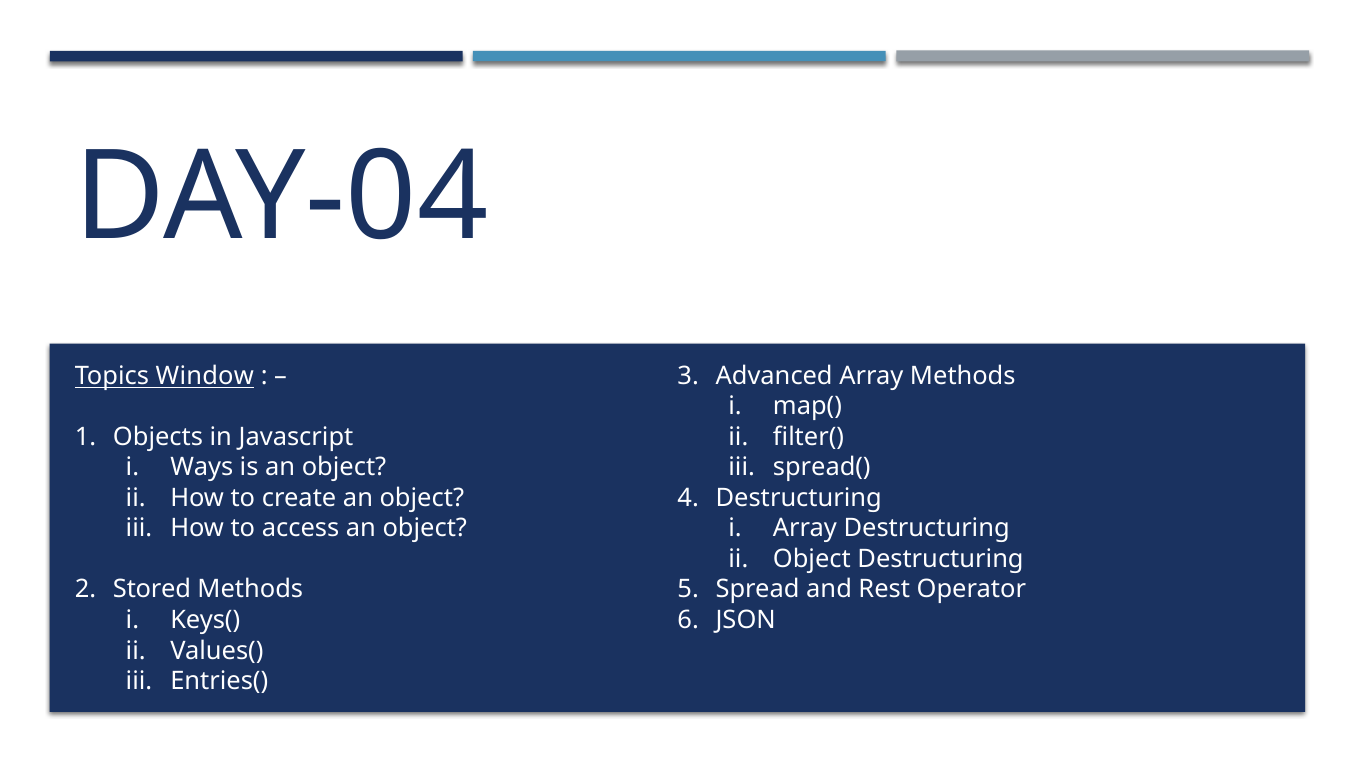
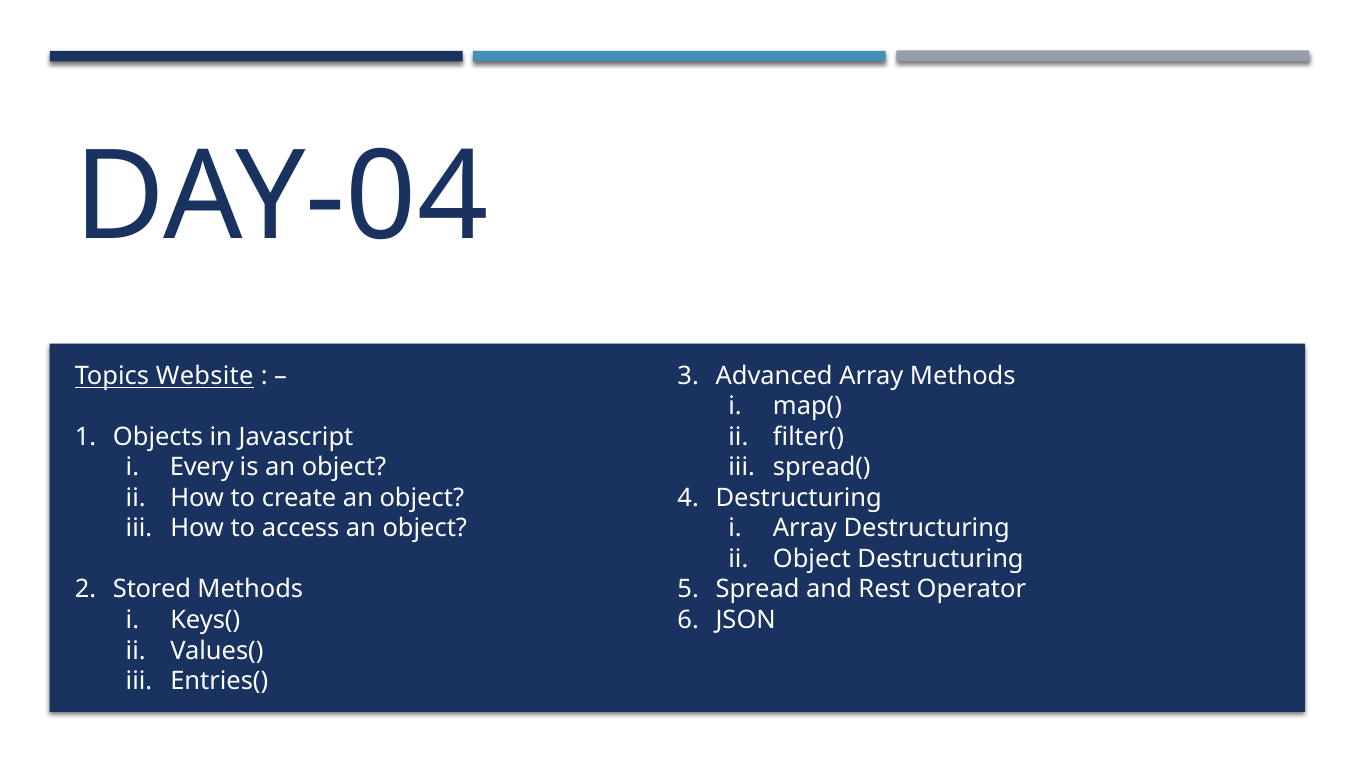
Window: Window -> Website
Ways: Ways -> Every
